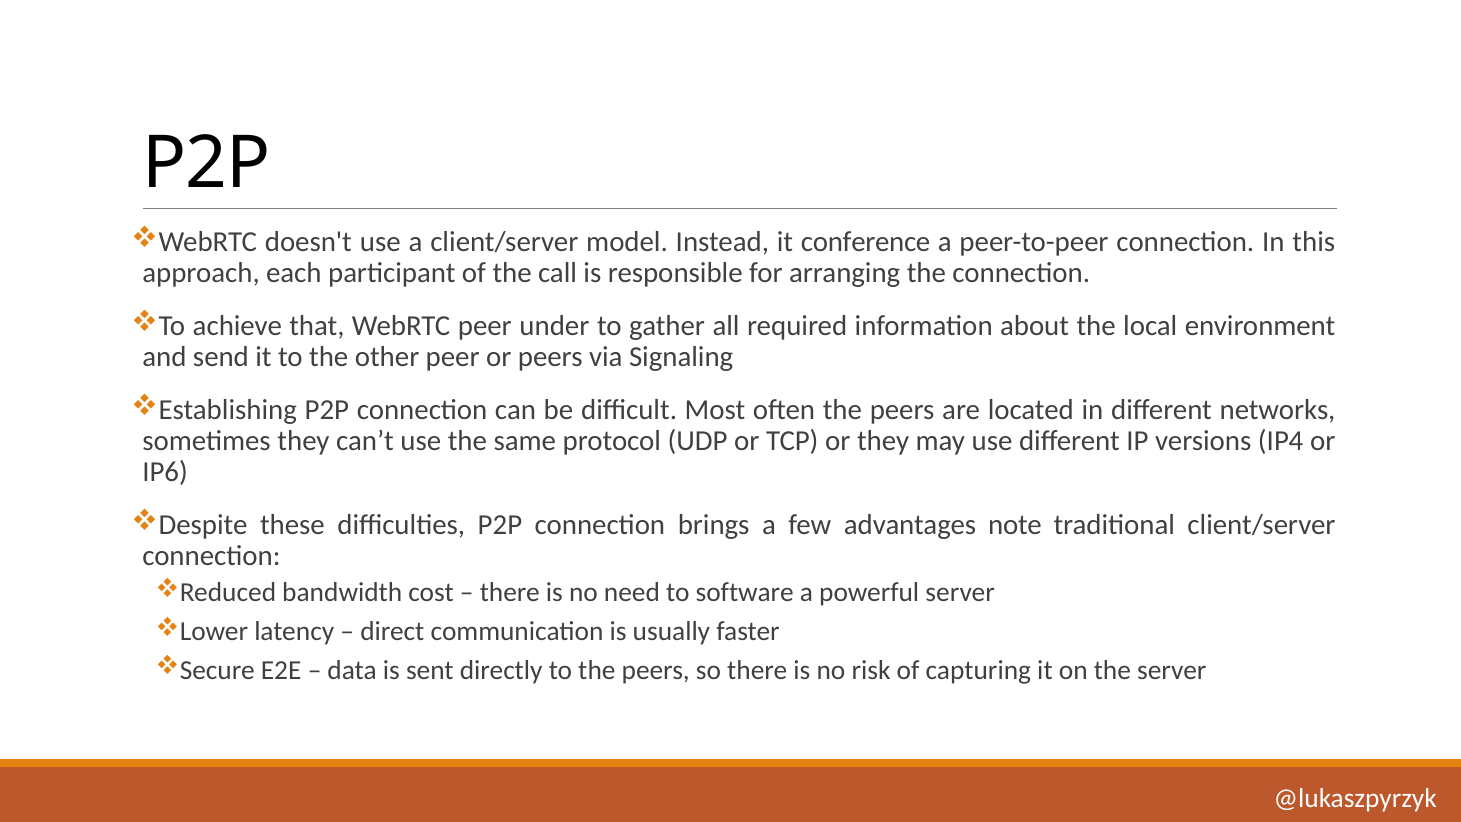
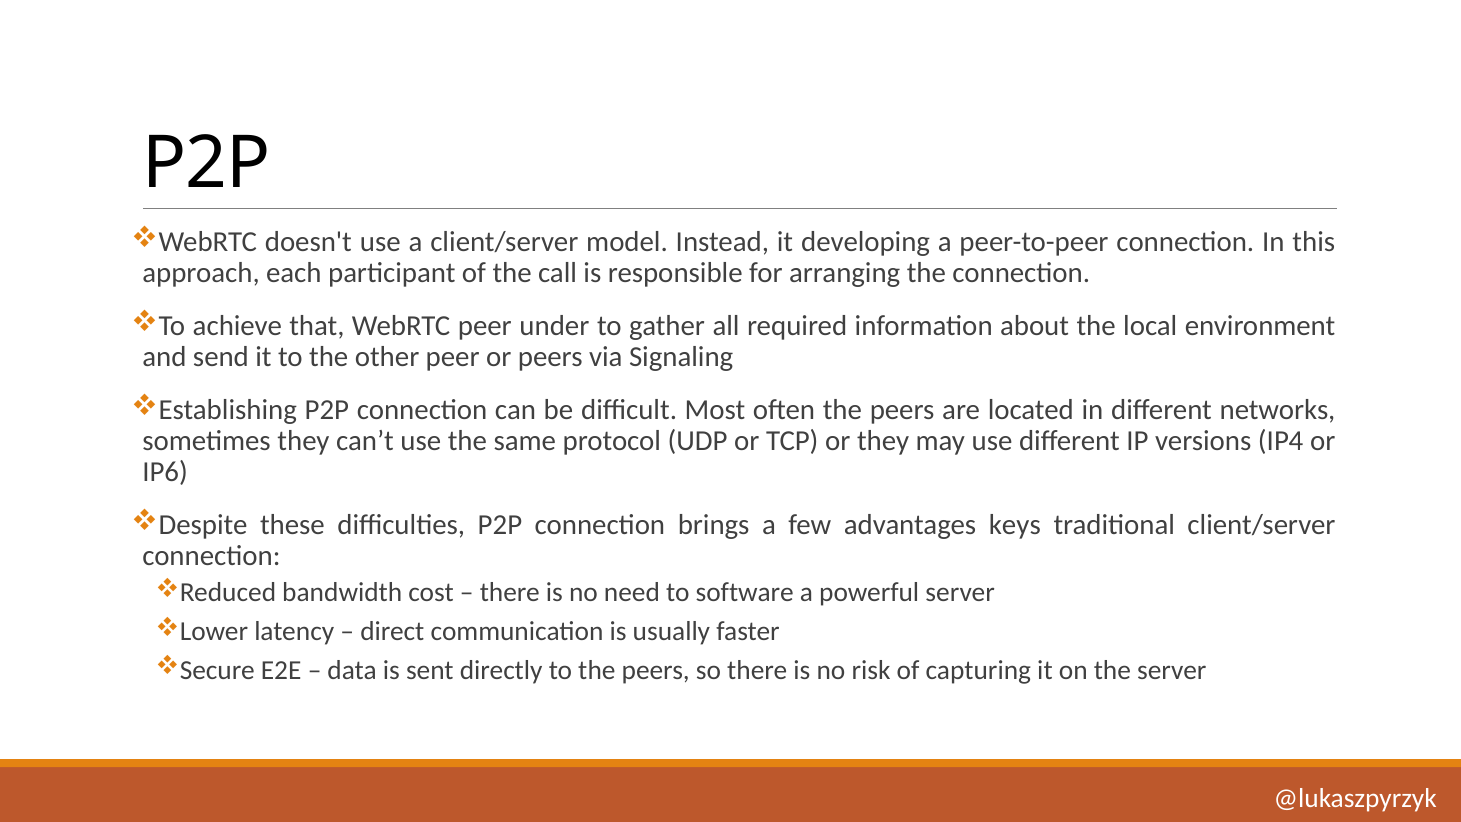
conference: conference -> developing
note: note -> keys
